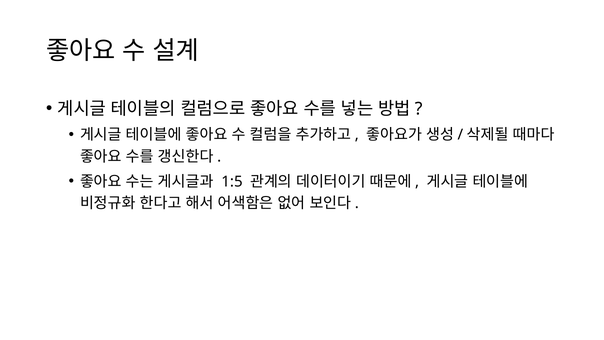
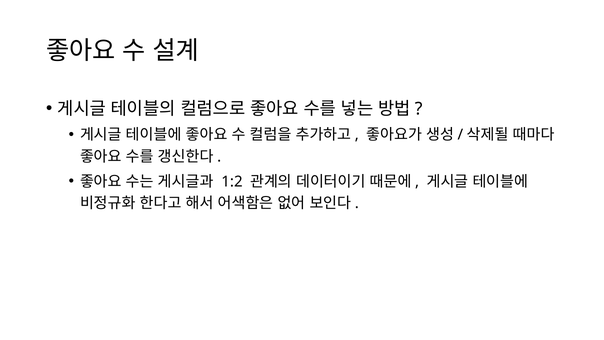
1:5: 1:5 -> 1:2
